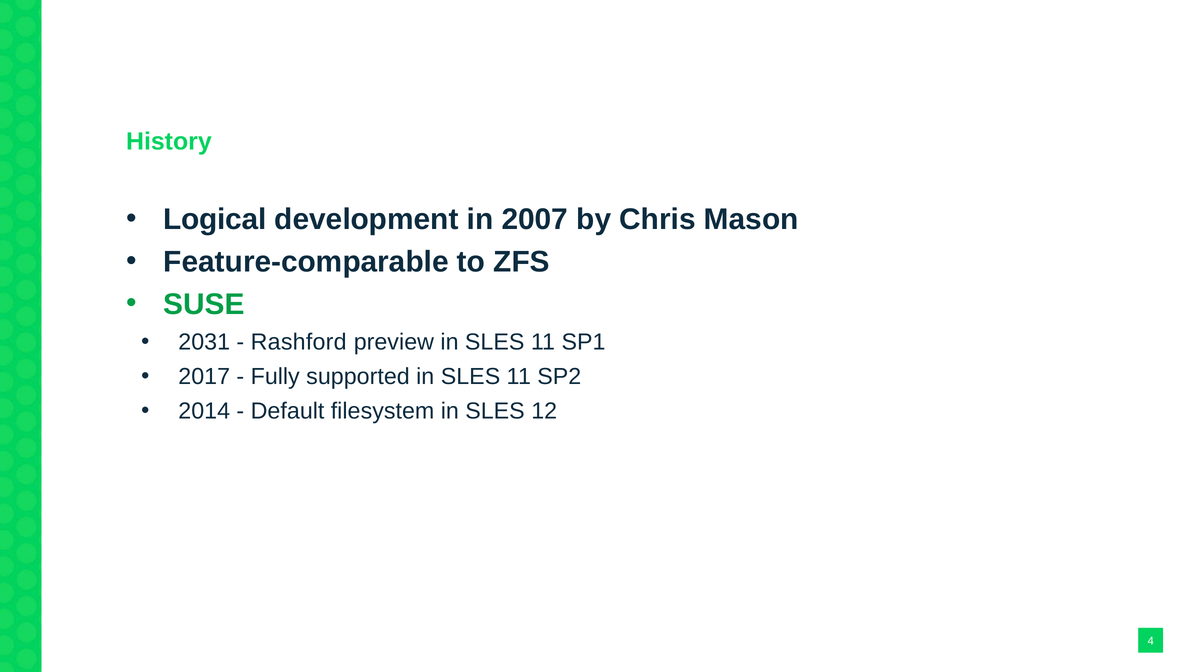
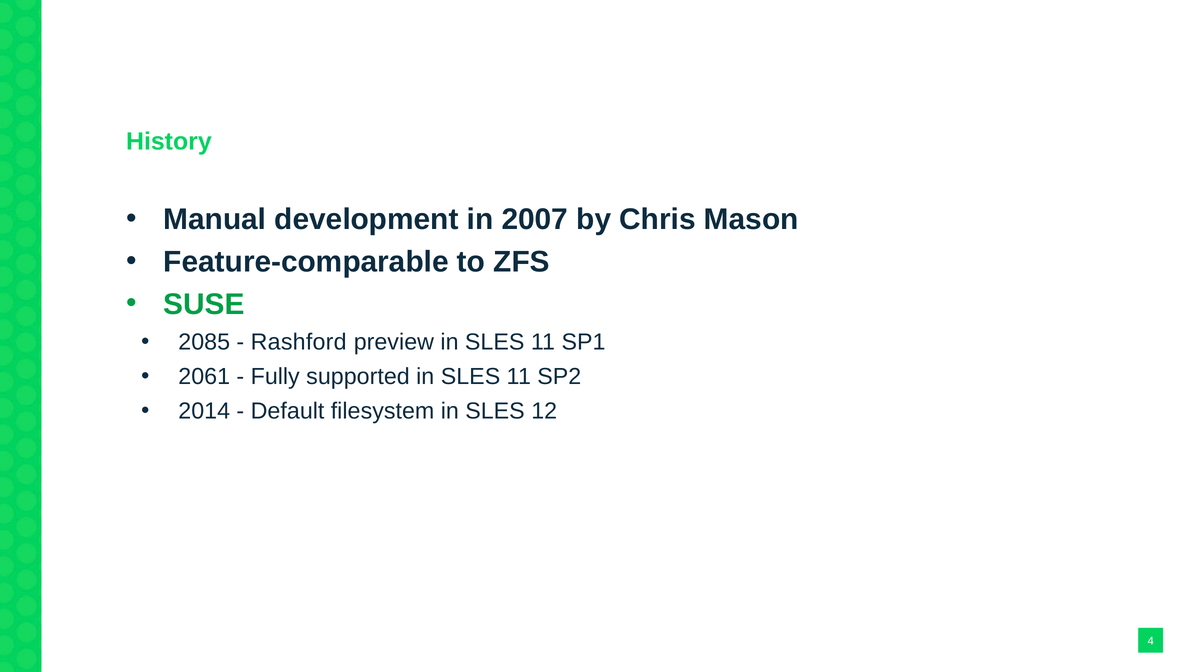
Logical: Logical -> Manual
2031: 2031 -> 2085
2017: 2017 -> 2061
